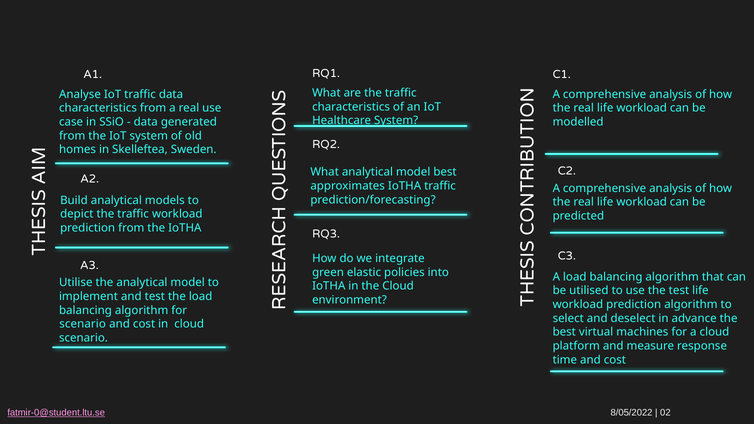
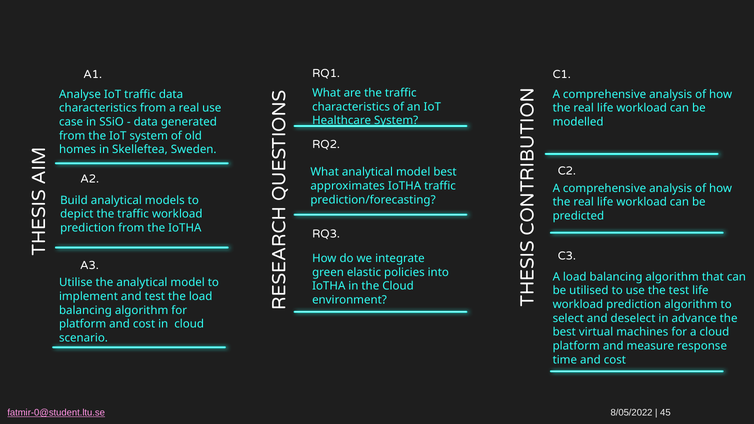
scenario at (83, 324): scenario -> platform
02: 02 -> 45
